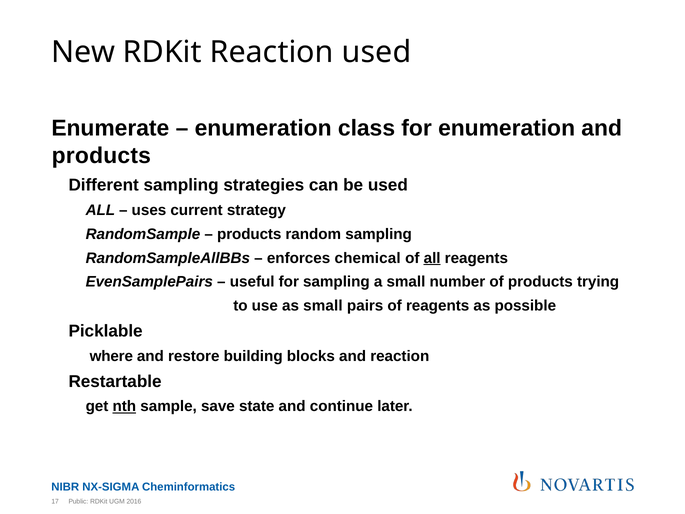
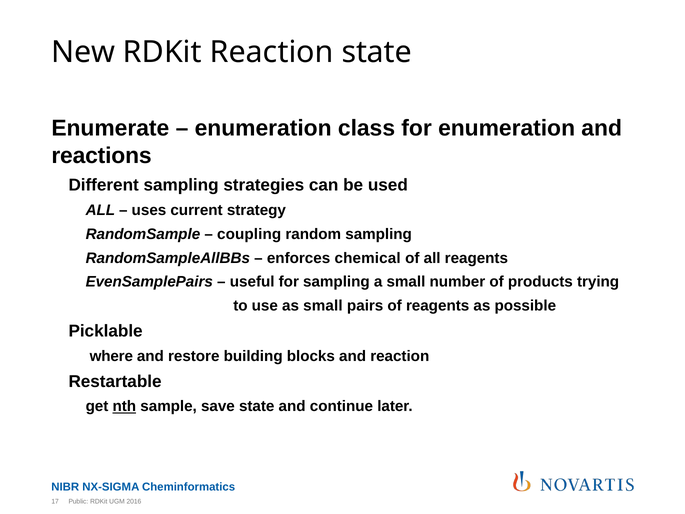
Reaction used: used -> state
products at (101, 156): products -> reactions
products at (249, 234): products -> coupling
all at (432, 258) underline: present -> none
